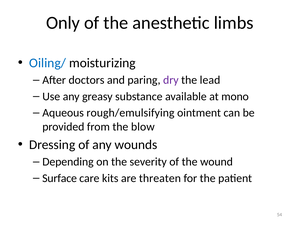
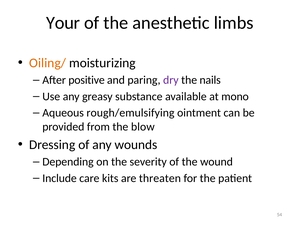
Only: Only -> Your
Oiling/ colour: blue -> orange
doctors: doctors -> positive
lead: lead -> nails
Surface: Surface -> Include
